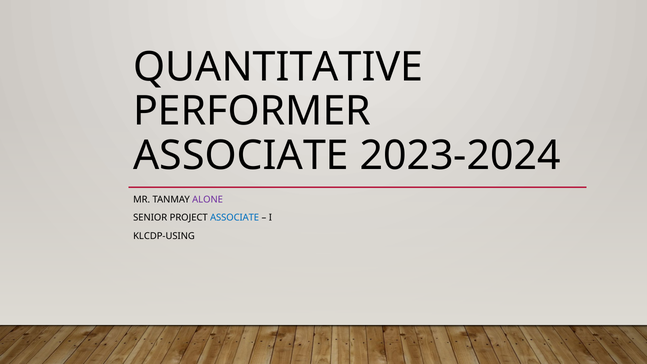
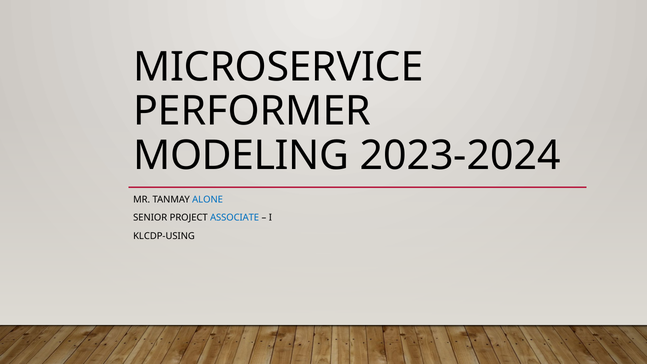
QUANTITATIVE: QUANTITATIVE -> MICROSERVICE
ASSOCIATE at (241, 156): ASSOCIATE -> MODELING
ALONE colour: purple -> blue
